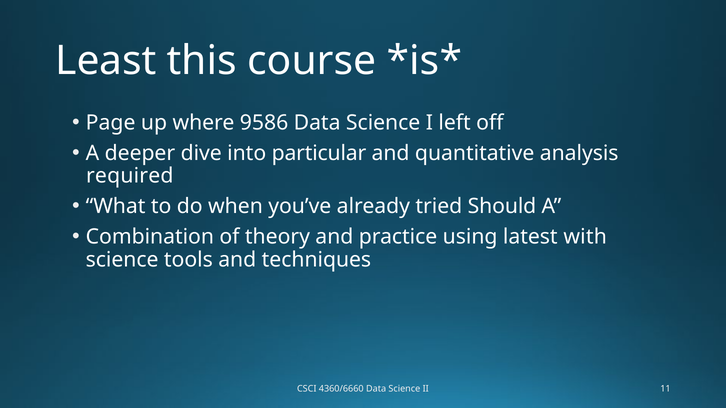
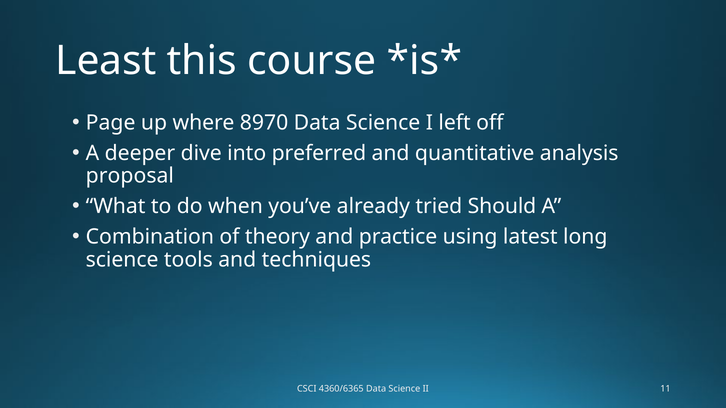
9586: 9586 -> 8970
particular: particular -> preferred
required: required -> proposal
with: with -> long
4360/6660: 4360/6660 -> 4360/6365
